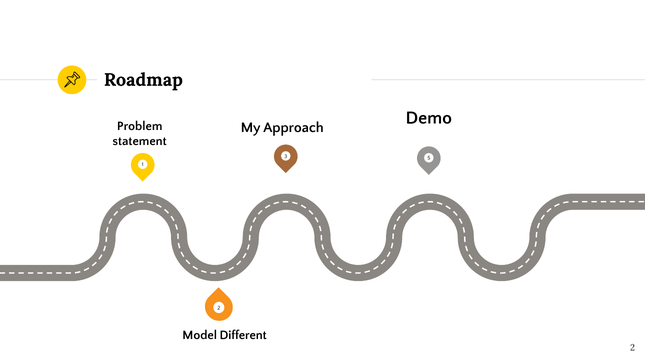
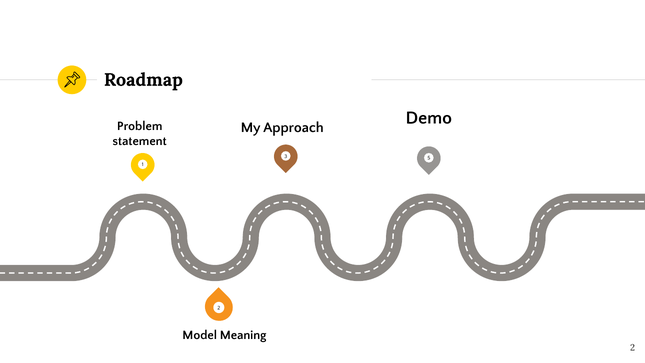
Different: Different -> Meaning
